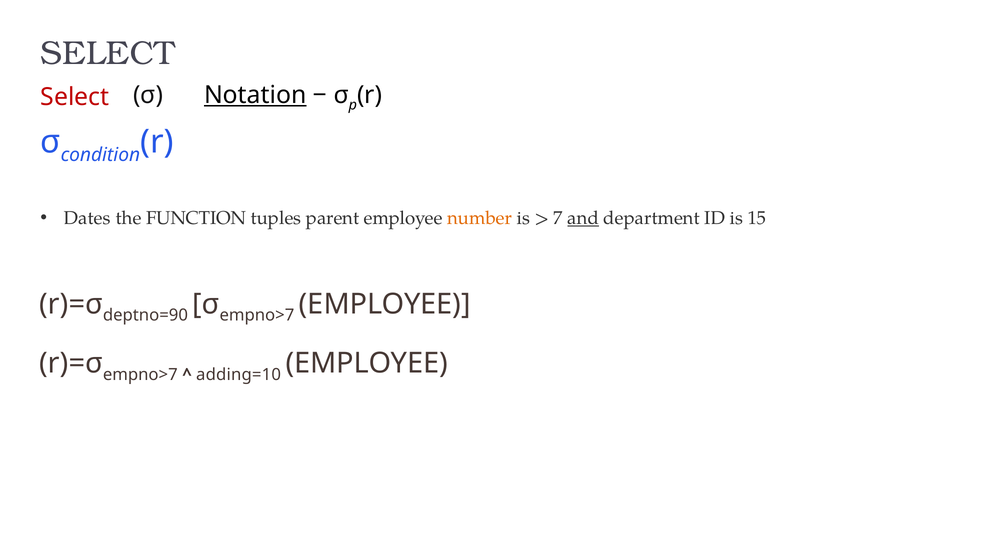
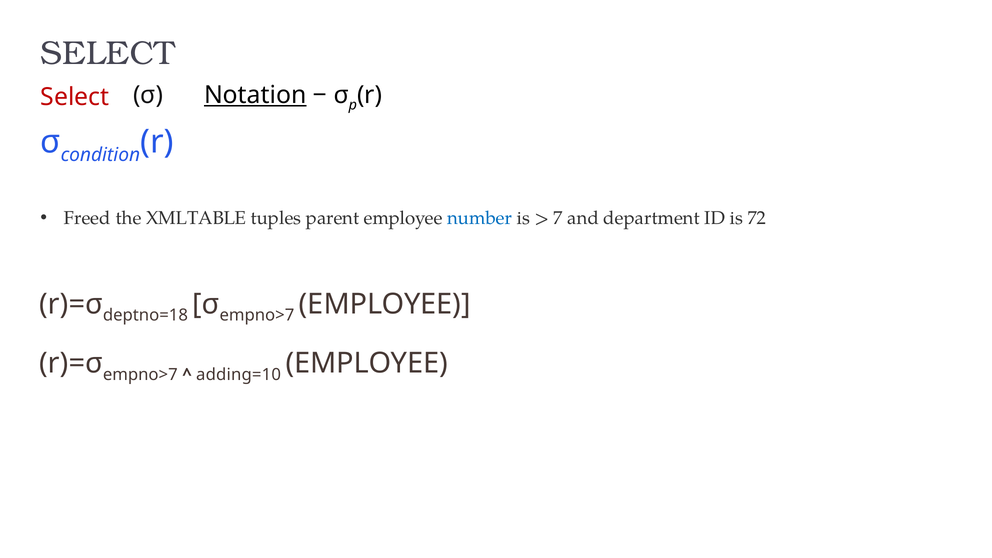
Dates: Dates -> Freed
FUNCTION: FUNCTION -> XMLTABLE
number colour: orange -> blue
and underline: present -> none
15: 15 -> 72
deptno=90: deptno=90 -> deptno=18
